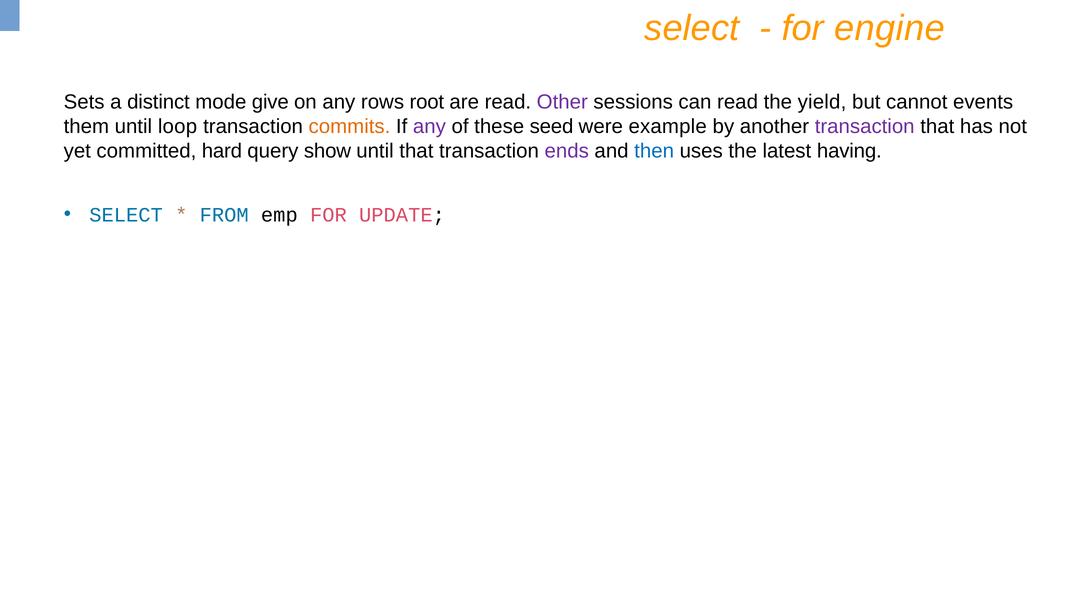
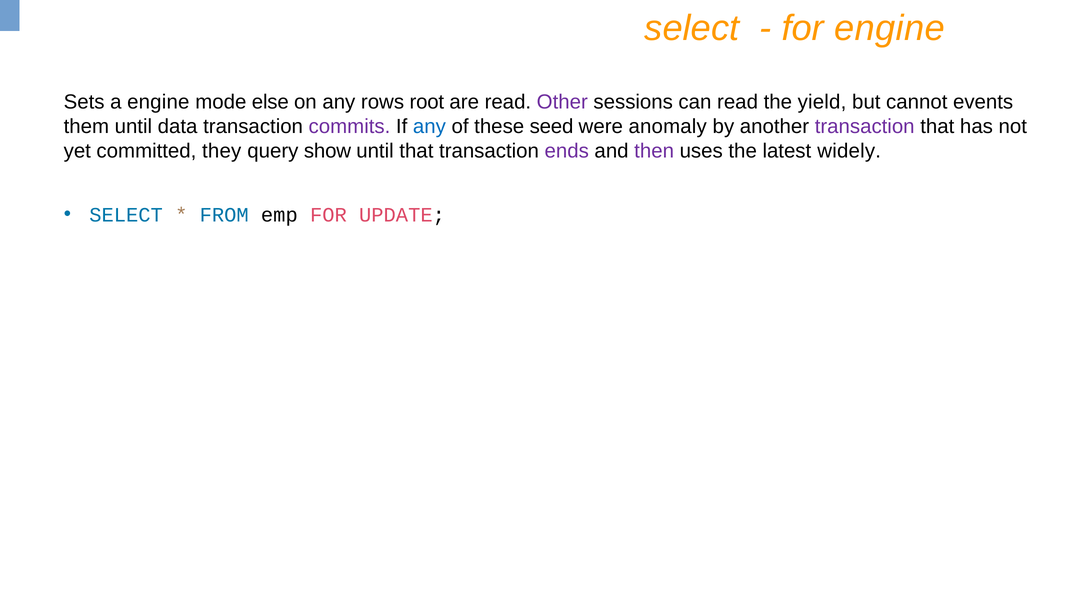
a distinct: distinct -> engine
give: give -> else
loop: loop -> data
commits colour: orange -> purple
any at (429, 126) colour: purple -> blue
example: example -> anomaly
hard: hard -> they
then colour: blue -> purple
having: having -> widely
